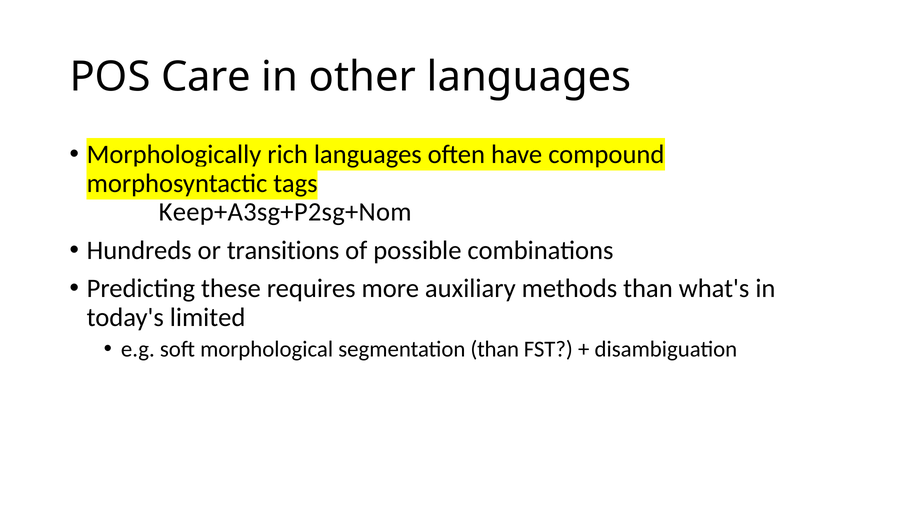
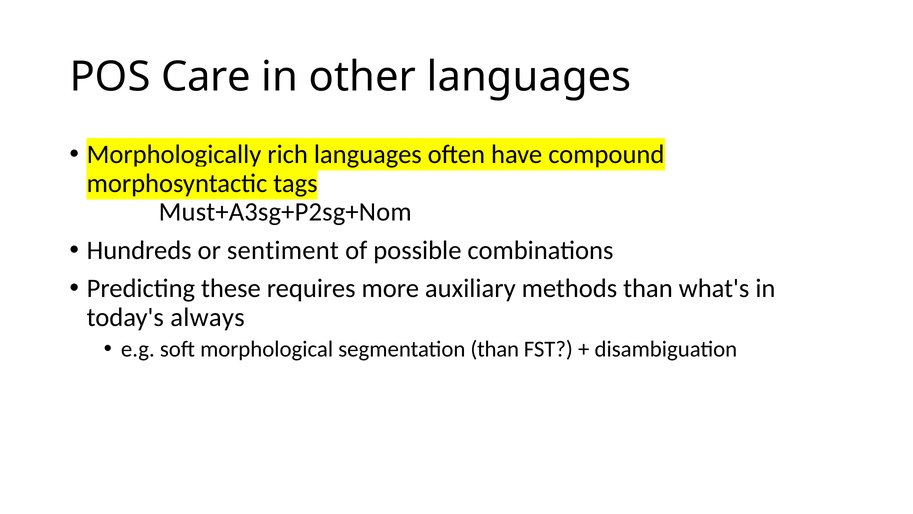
Keep+A3sg+P2sg+Nom: Keep+A3sg+P2sg+Nom -> Must+A3sg+P2sg+Nom
transitions: transitions -> sentiment
limited: limited -> always
